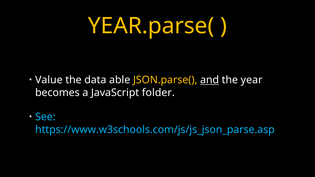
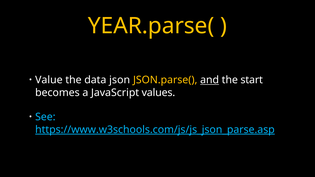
able: able -> json
year: year -> start
folder: folder -> values
https://www.w3schools.com/js/js_json_parse.asp underline: none -> present
